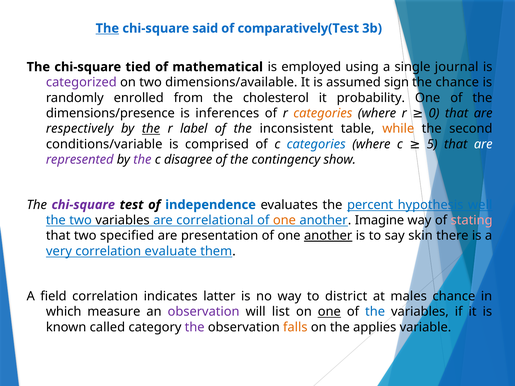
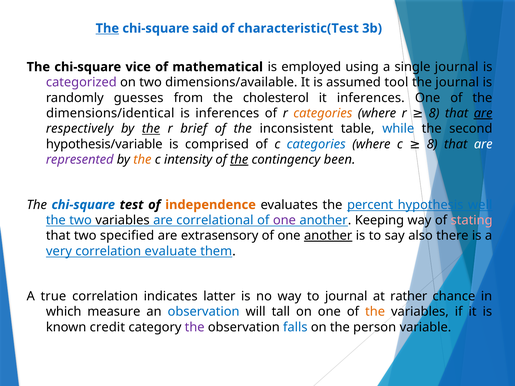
comparatively(Test: comparatively(Test -> characteristic(Test
tied: tied -> vice
sign: sign -> tool
the chance: chance -> journal
enrolled: enrolled -> guesses
it probability: probability -> inferences
dimensions/presence: dimensions/presence -> dimensions/identical
r 0: 0 -> 8
are at (483, 113) underline: none -> present
label: label -> brief
while colour: orange -> blue
conditions/variable: conditions/variable -> hypothesis/variable
c 5: 5 -> 8
the at (142, 160) colour: purple -> orange
disagree: disagree -> intensity
the at (239, 160) underline: none -> present
show: show -> been
chi-square at (83, 205) colour: purple -> blue
independence colour: blue -> orange
one at (284, 220) colour: orange -> purple
Imagine: Imagine -> Keeping
presentation: presentation -> extrasensory
skin: skin -> also
field: field -> true
to district: district -> journal
males: males -> rather
observation at (204, 312) colour: purple -> blue
list: list -> tall
one at (329, 312) underline: present -> none
the at (375, 312) colour: blue -> orange
called: called -> credit
falls colour: orange -> blue
applies: applies -> person
